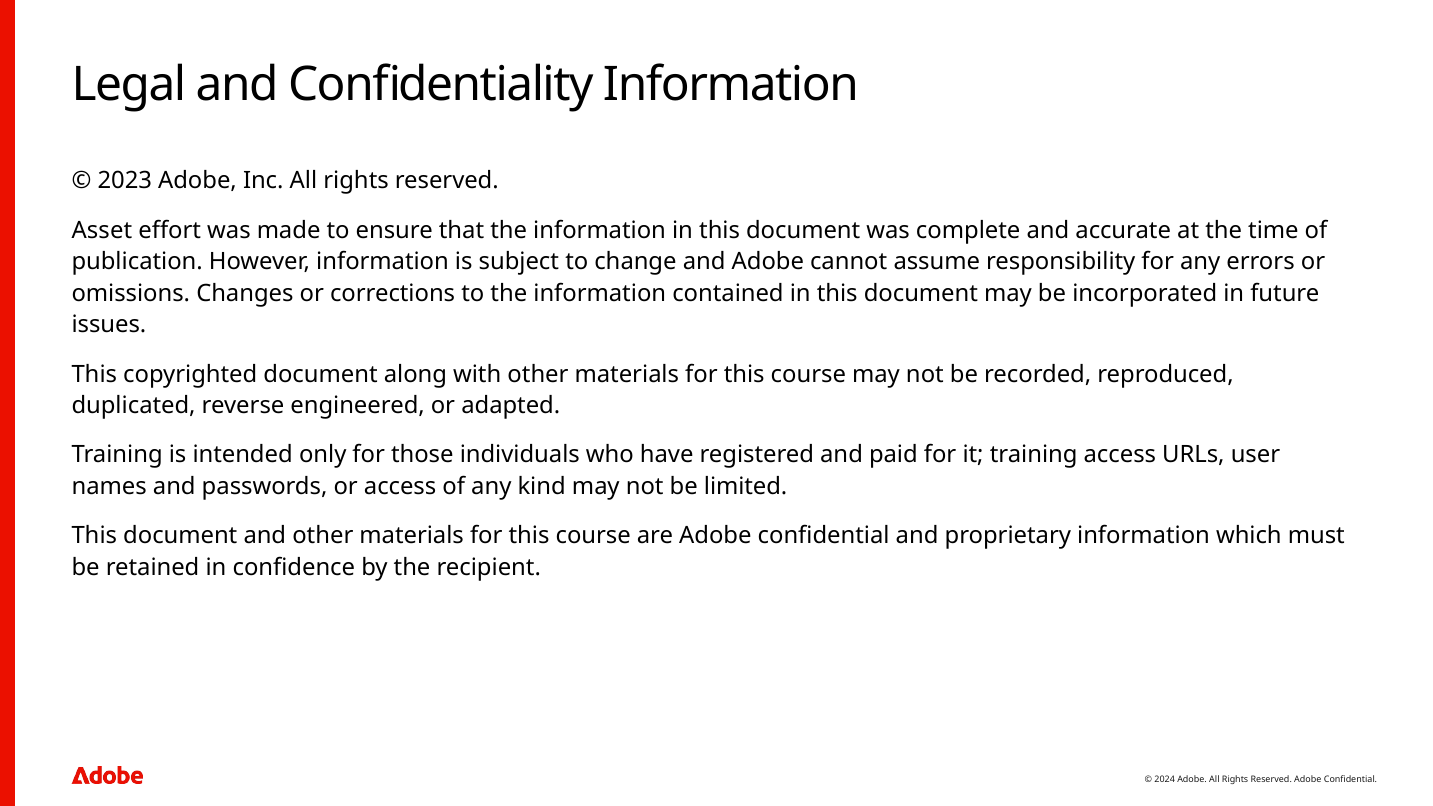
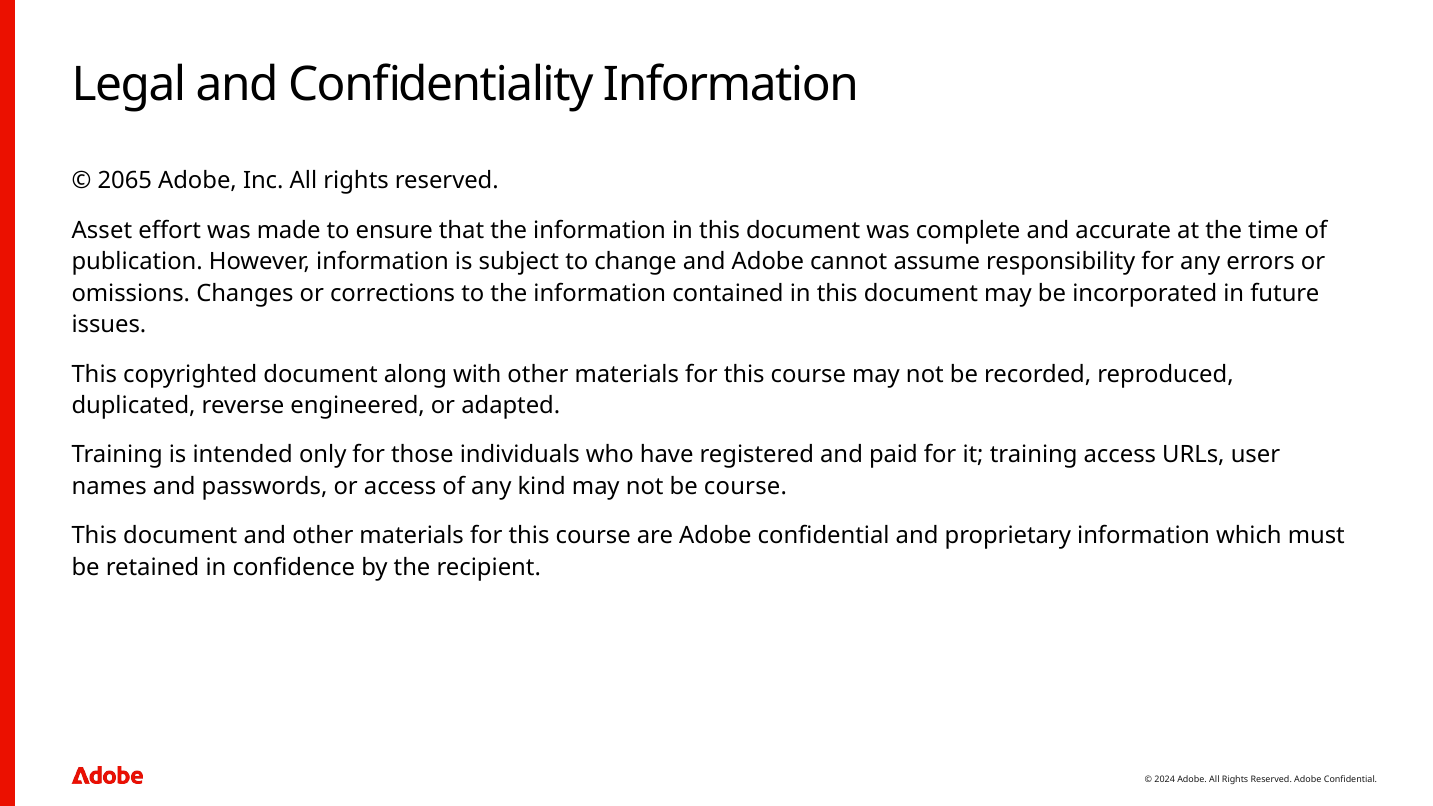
2023: 2023 -> 2065
be limited: limited -> course
